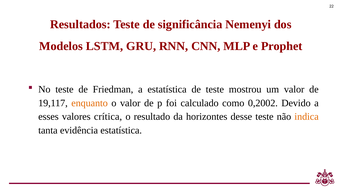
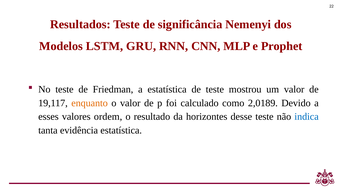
0,2002: 0,2002 -> 2,0189
crítica: crítica -> ordem
indica colour: orange -> blue
